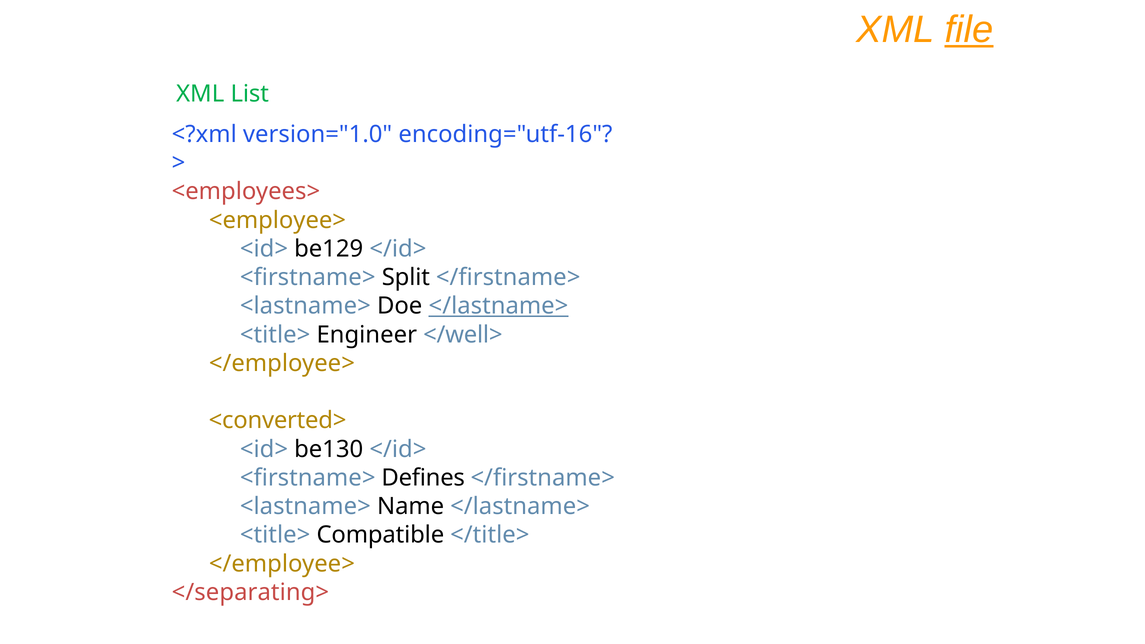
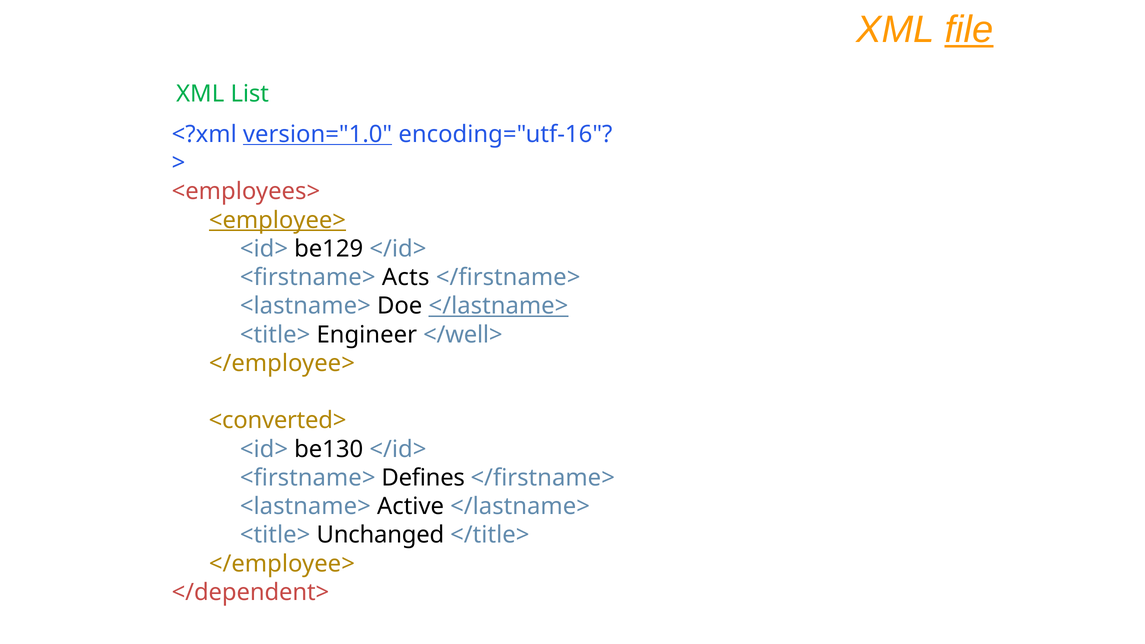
version="1.0 underline: none -> present
<employee> underline: none -> present
Split: Split -> Acts
Name: Name -> Active
Compatible: Compatible -> Unchanged
</separating>: </separating> -> </dependent>
